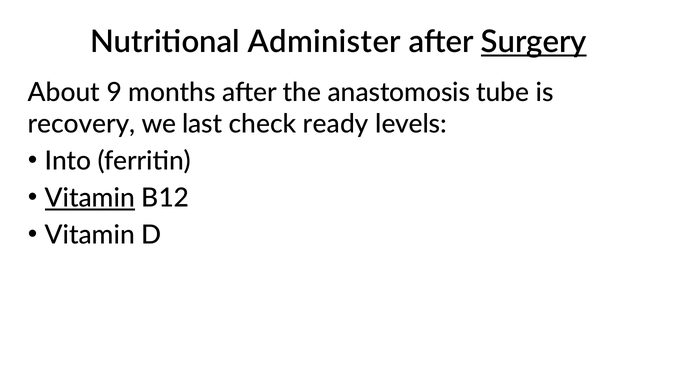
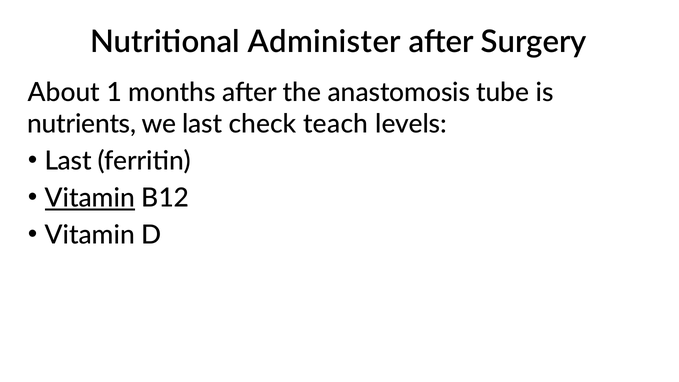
Surgery underline: present -> none
9: 9 -> 1
recovery: recovery -> nutrients
ready: ready -> teach
Into at (68, 161): Into -> Last
